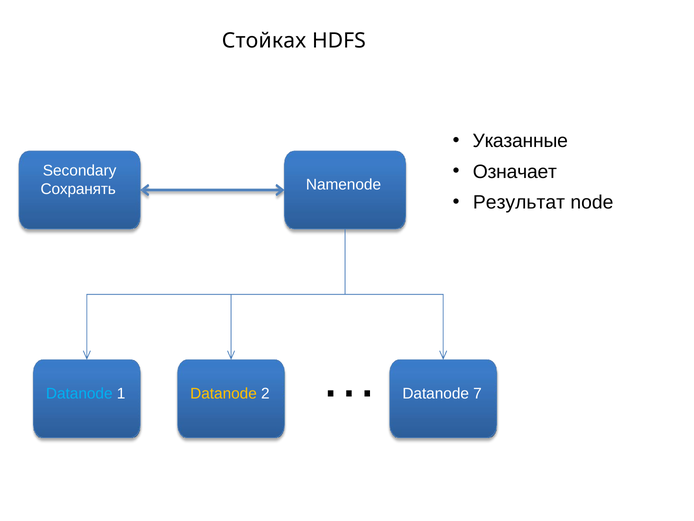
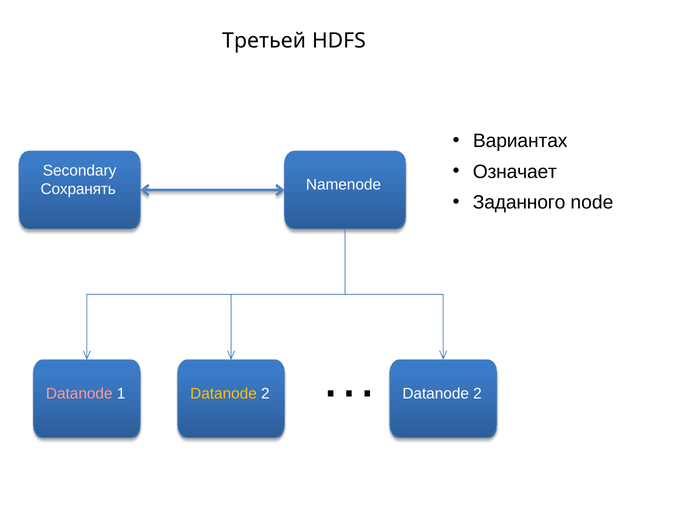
Стойках: Стойках -> Третьей
Указанные: Указанные -> Вариантах
Результат: Результат -> Заданного
Datanode at (79, 393) colour: light blue -> pink
2 Datanode 7: 7 -> 2
